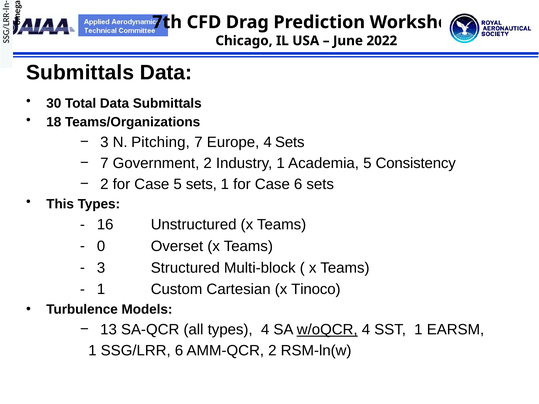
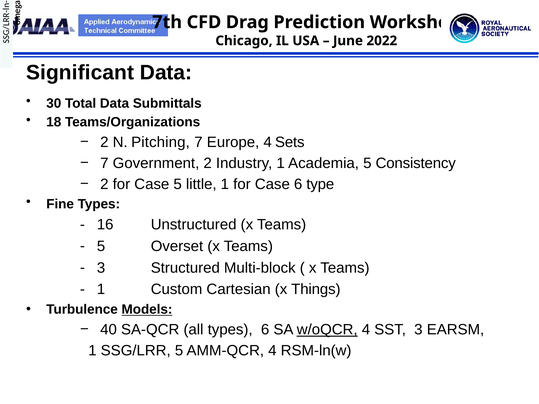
Submittals at (80, 73): Submittals -> Significant
3 at (104, 142): 3 -> 2
5 sets: sets -> little
6 sets: sets -> type
This: This -> Fine
0 at (101, 246): 0 -> 5
Tinoco: Tinoco -> Things
Models underline: none -> present
13: 13 -> 40
types 4: 4 -> 6
SST 1: 1 -> 3
SSG/LRR 6: 6 -> 5
AMM-QCR 2: 2 -> 4
